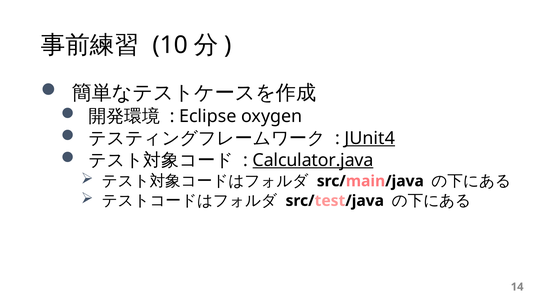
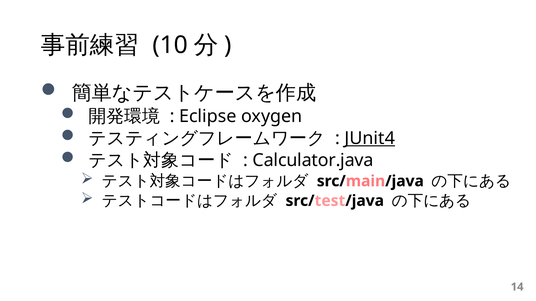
Calculator.java underline: present -> none
